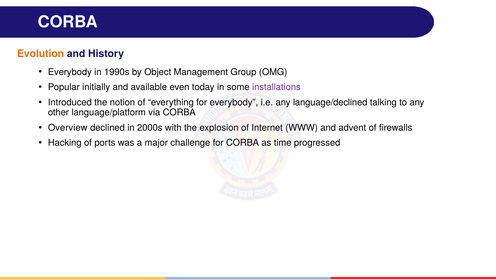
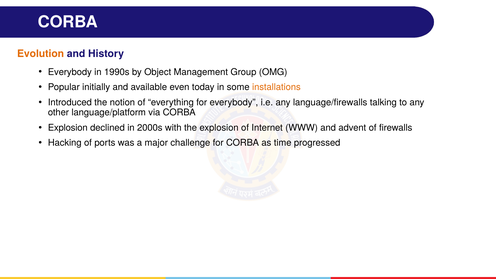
installations colour: purple -> orange
language/declined: language/declined -> language/firewalls
Overview at (68, 128): Overview -> Explosion
